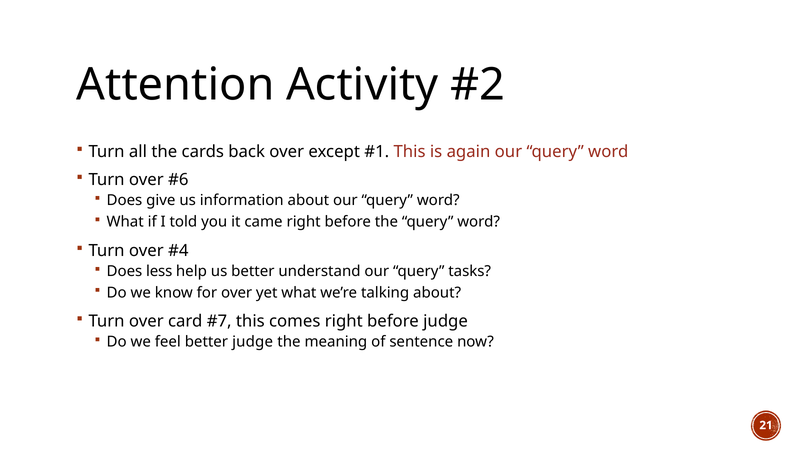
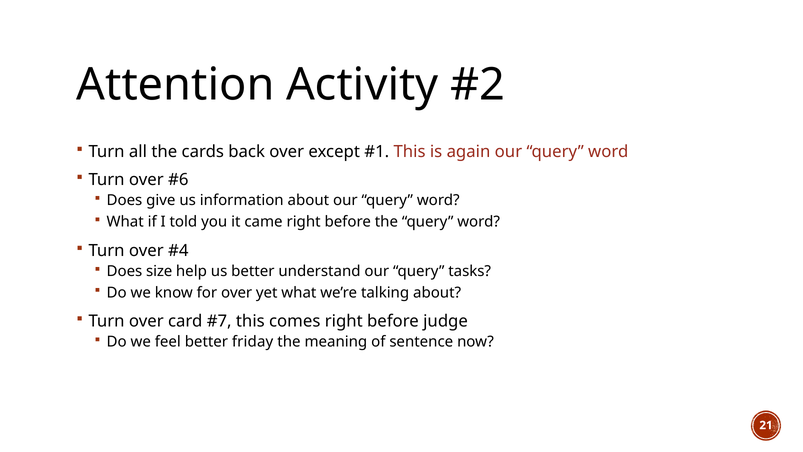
less: less -> size
better judge: judge -> friday
